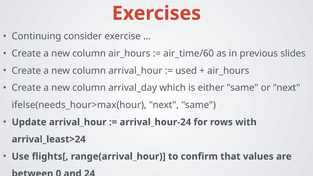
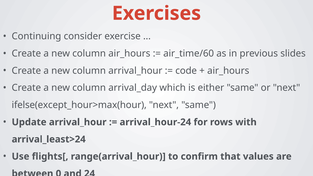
used: used -> code
ifelse(needs_hour>max(hour: ifelse(needs_hour>max(hour -> ifelse(except_hour>max(hour
